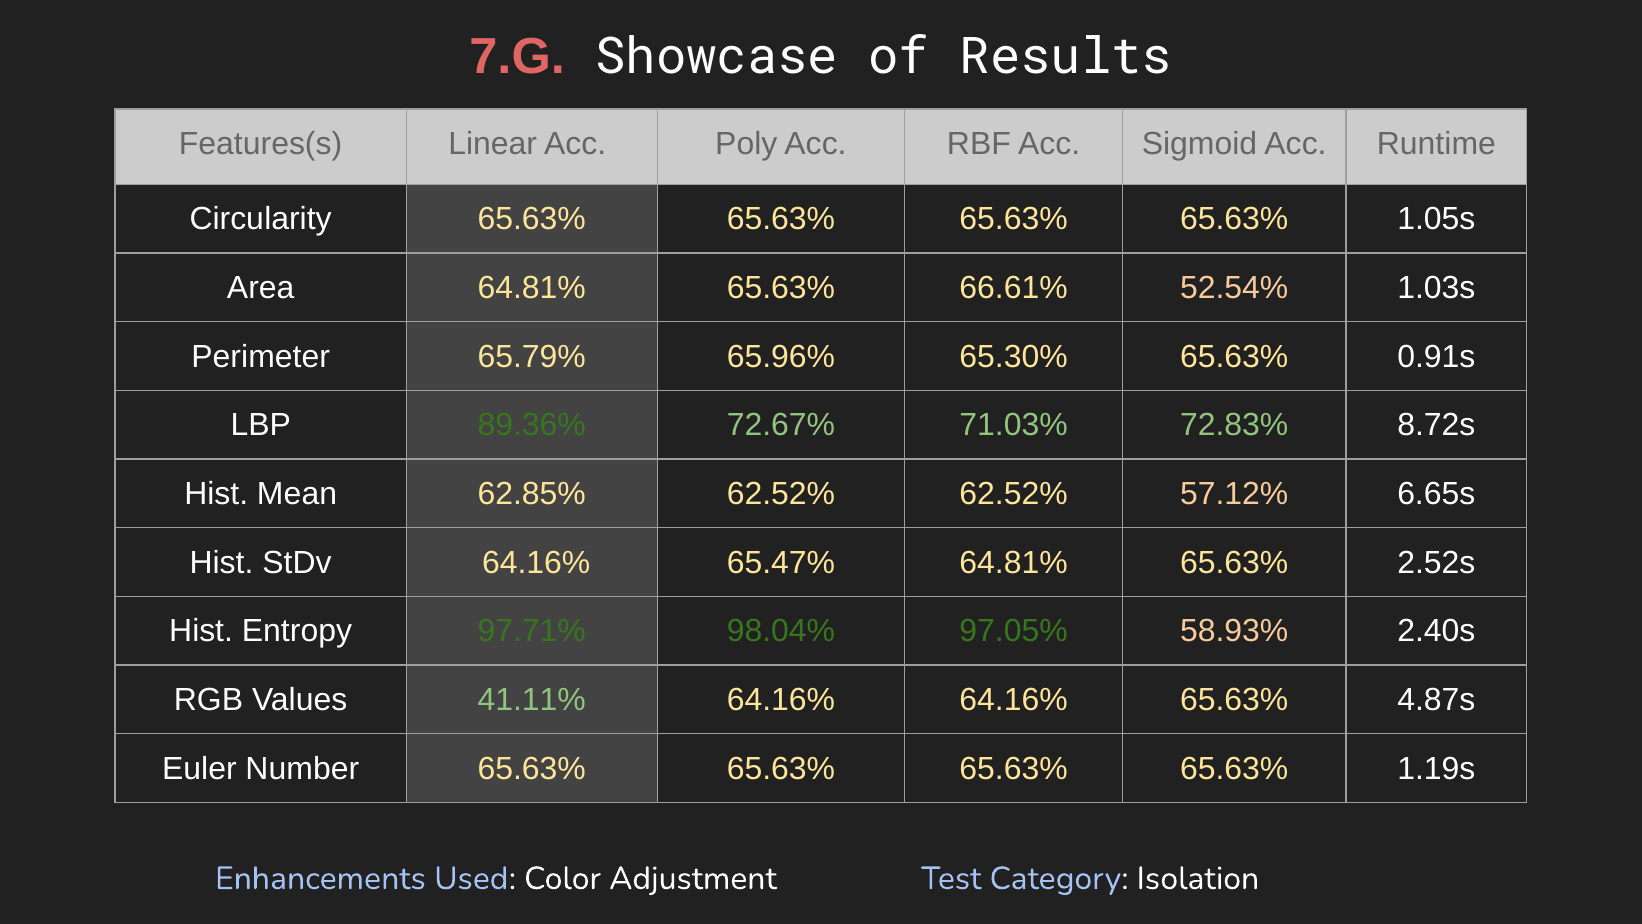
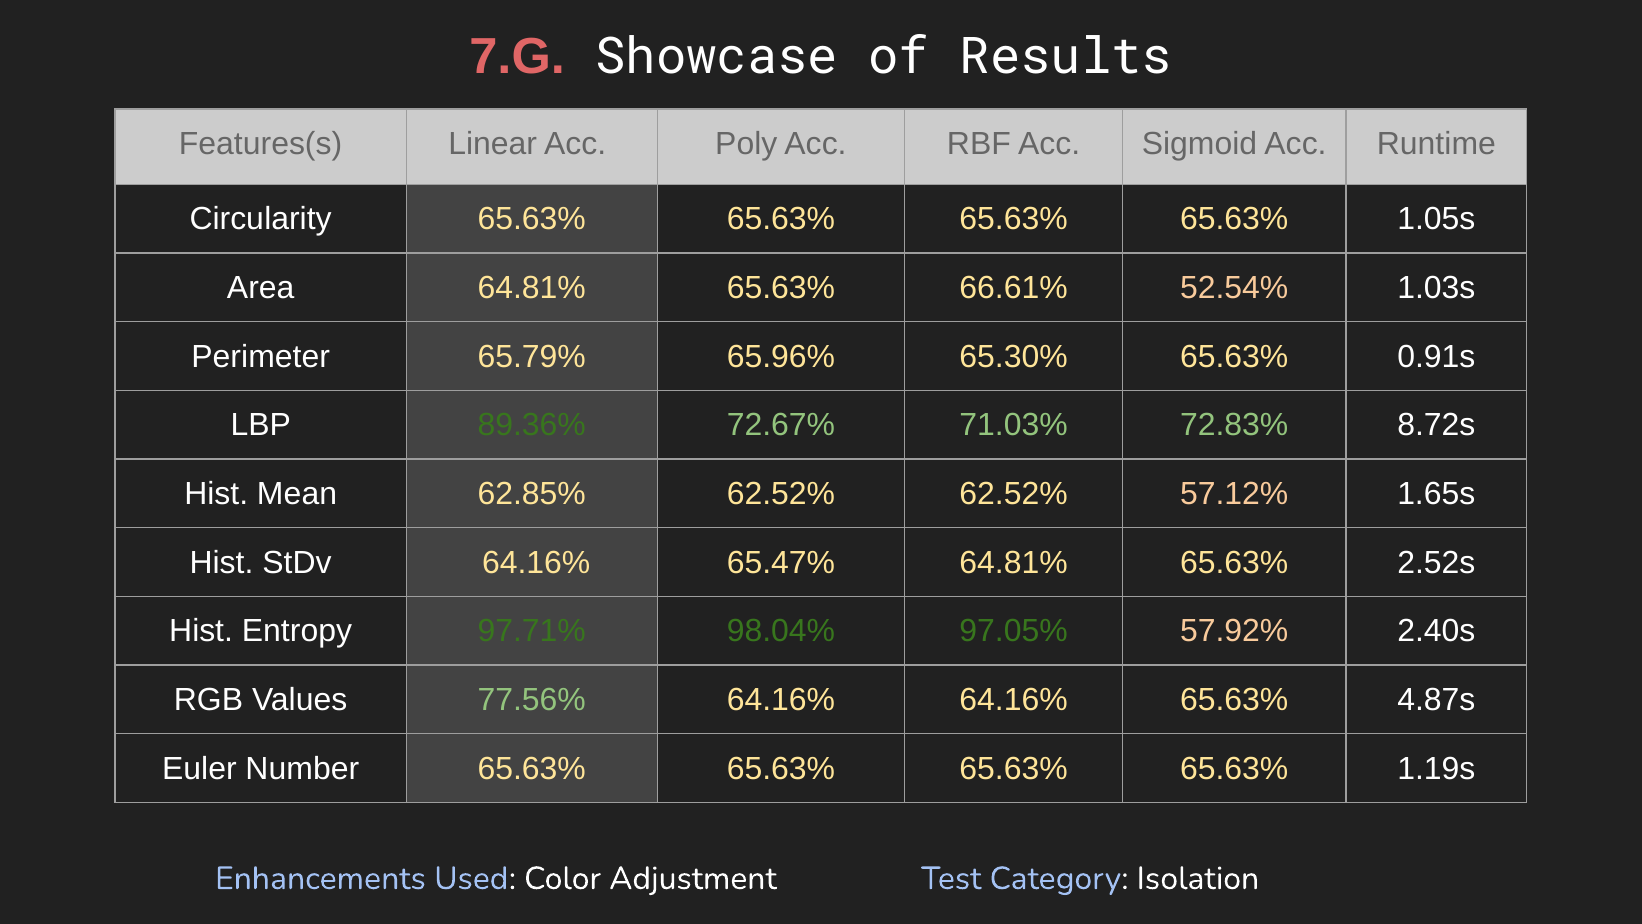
6.65s: 6.65s -> 1.65s
58.93%: 58.93% -> 57.92%
41.11%: 41.11% -> 77.56%
